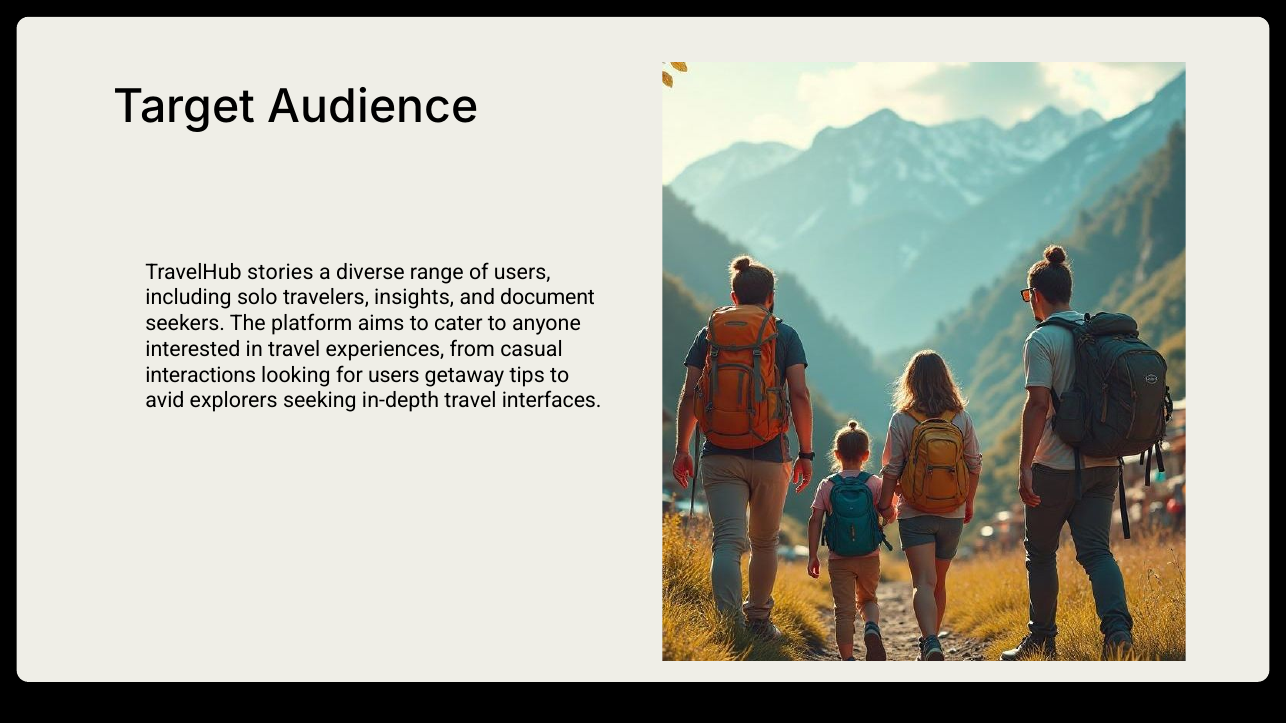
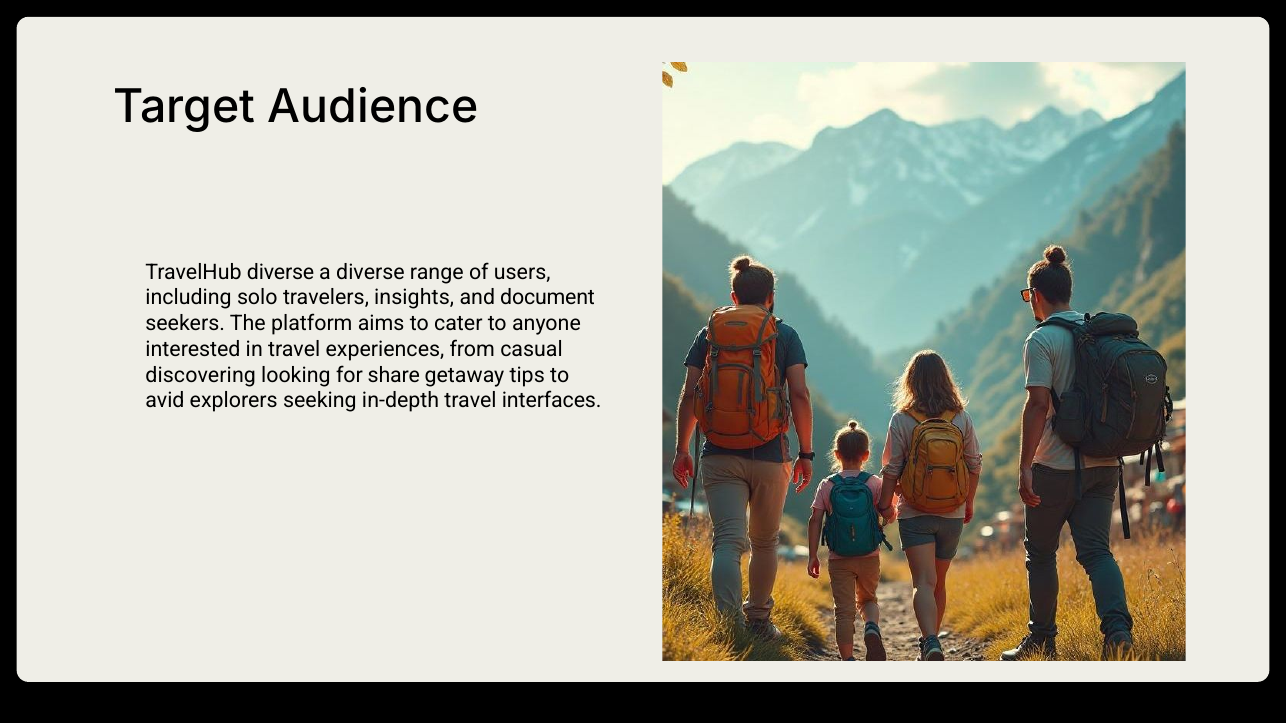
TravelHub stories: stories -> diverse
interactions: interactions -> discovering
for users: users -> share
